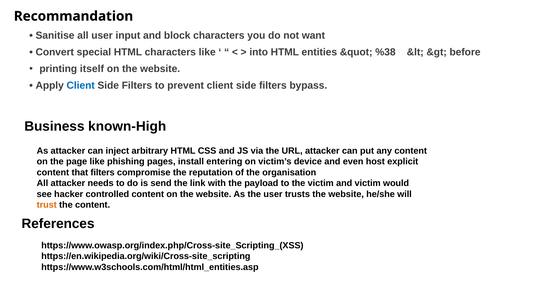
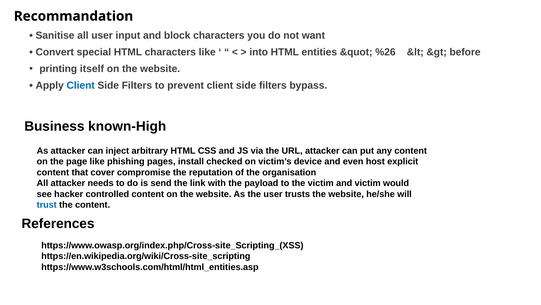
%38: %38 -> %26
entering: entering -> checked
that filters: filters -> cover
trust colour: orange -> blue
